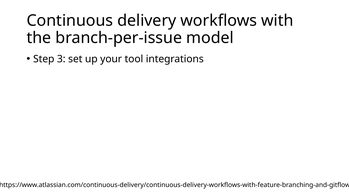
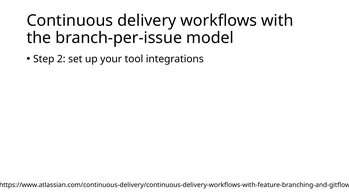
3: 3 -> 2
